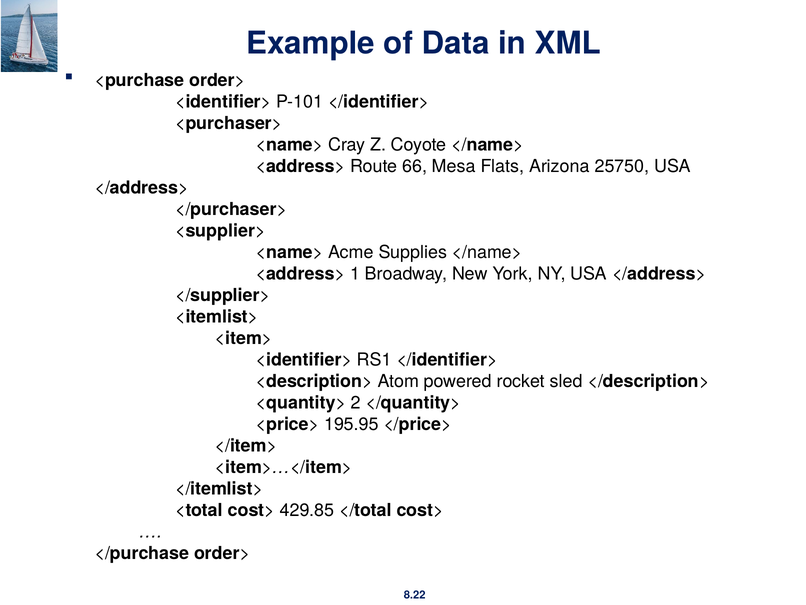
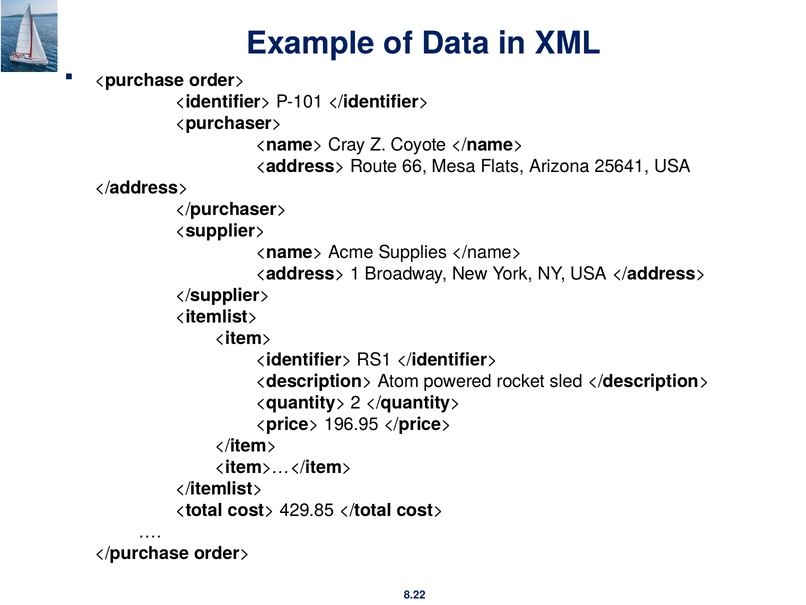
25750: 25750 -> 25641
195.95: 195.95 -> 196.95
